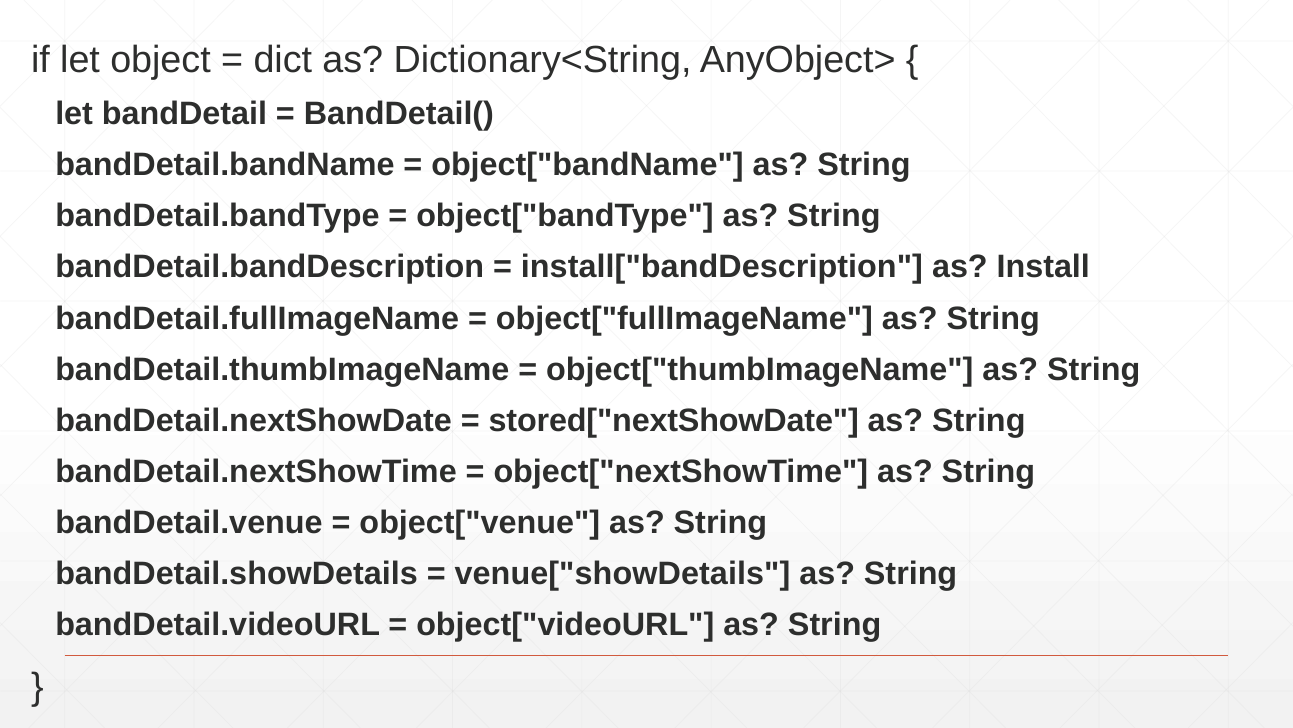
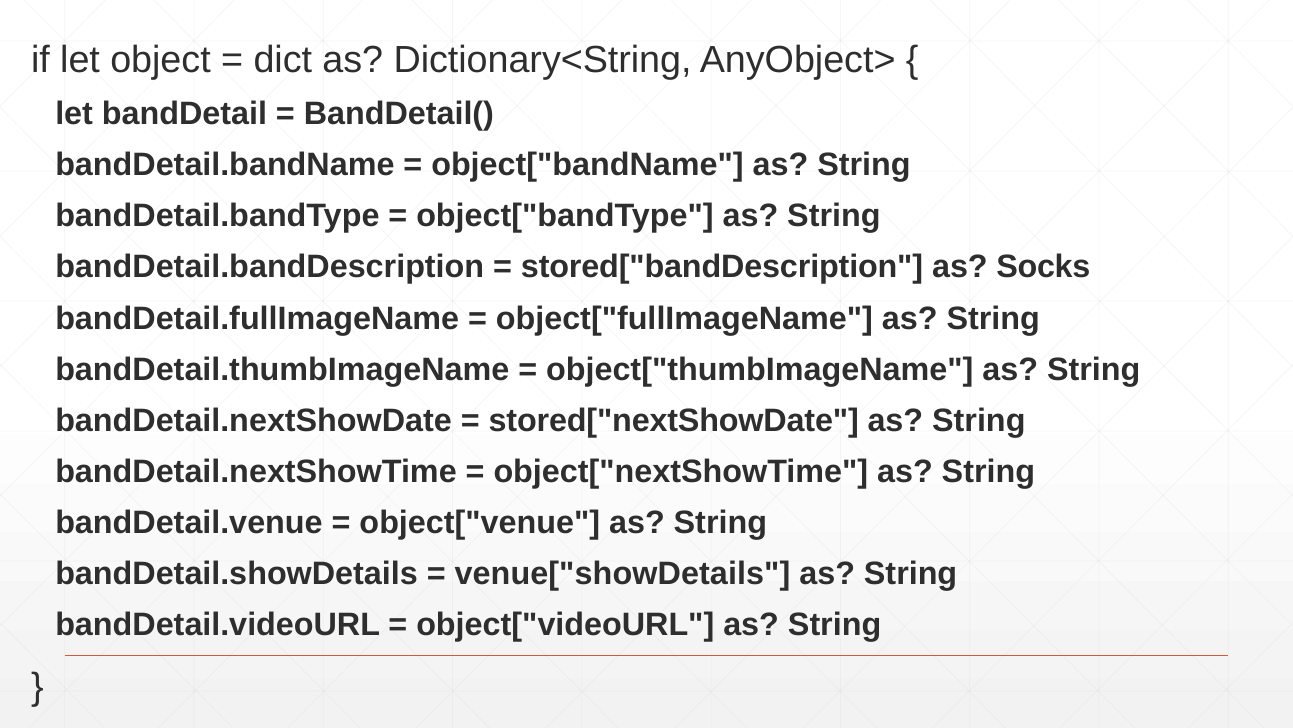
install["bandDescription: install["bandDescription -> stored["bandDescription
Install: Install -> Socks
